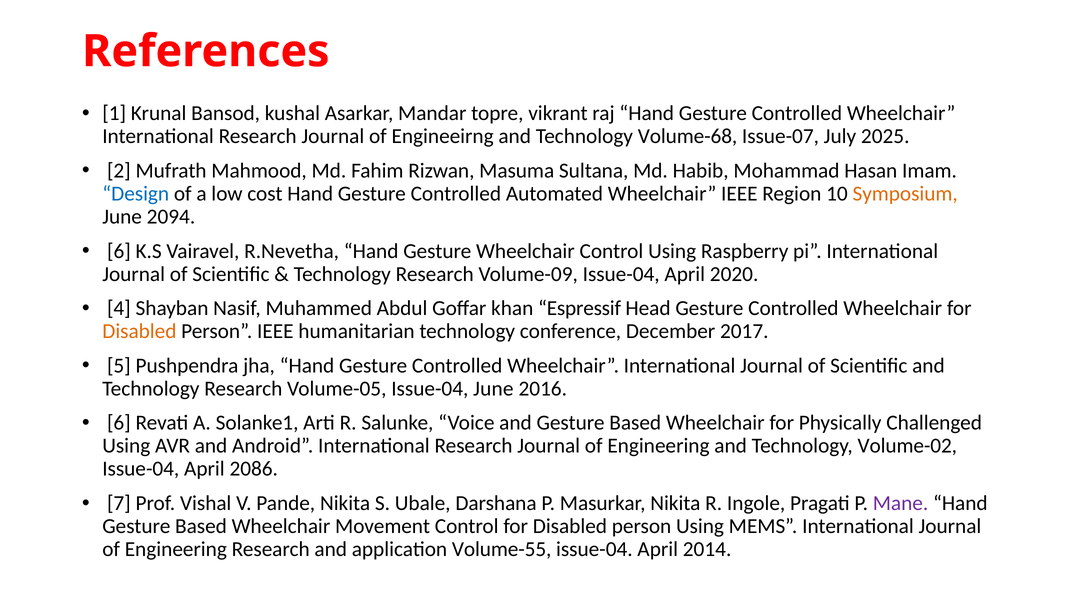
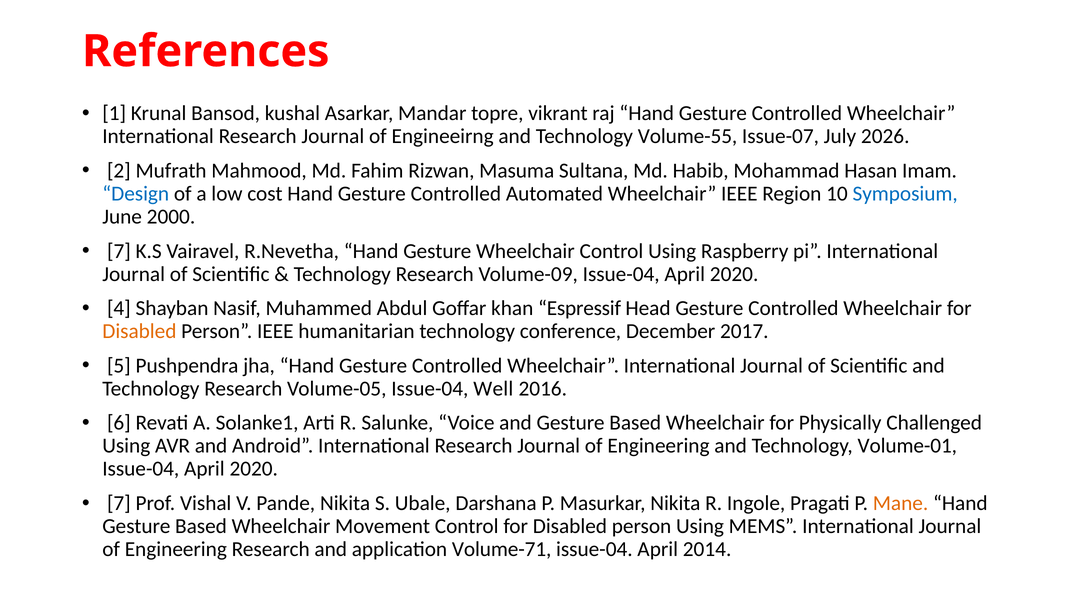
Volume-68: Volume-68 -> Volume-55
2025: 2025 -> 2026
Symposium colour: orange -> blue
2094: 2094 -> 2000
6 at (119, 251): 6 -> 7
Issue-04 June: June -> Well
Volume-02: Volume-02 -> Volume-01
2086 at (254, 469): 2086 -> 2020
Mane colour: purple -> orange
Volume-55: Volume-55 -> Volume-71
